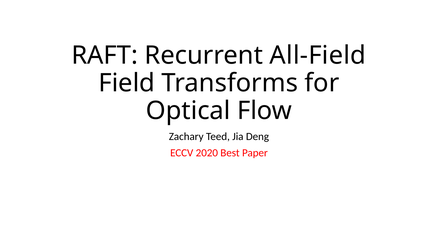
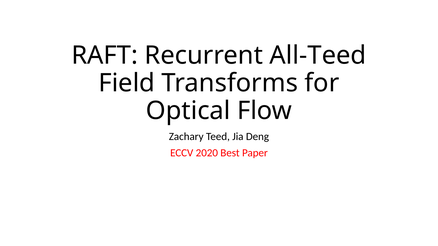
All-Field: All-Field -> All-Teed
